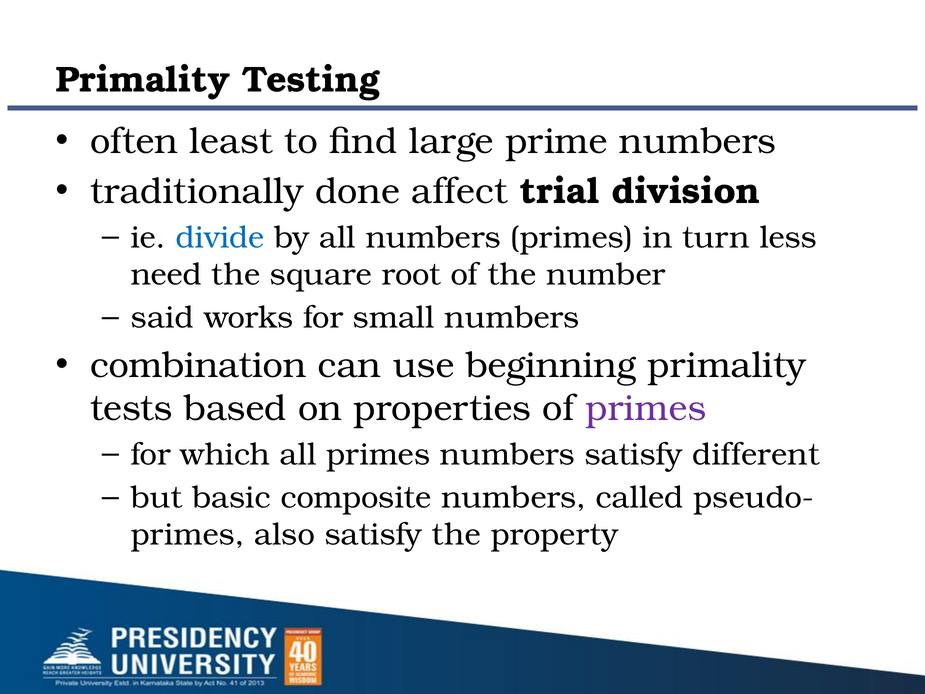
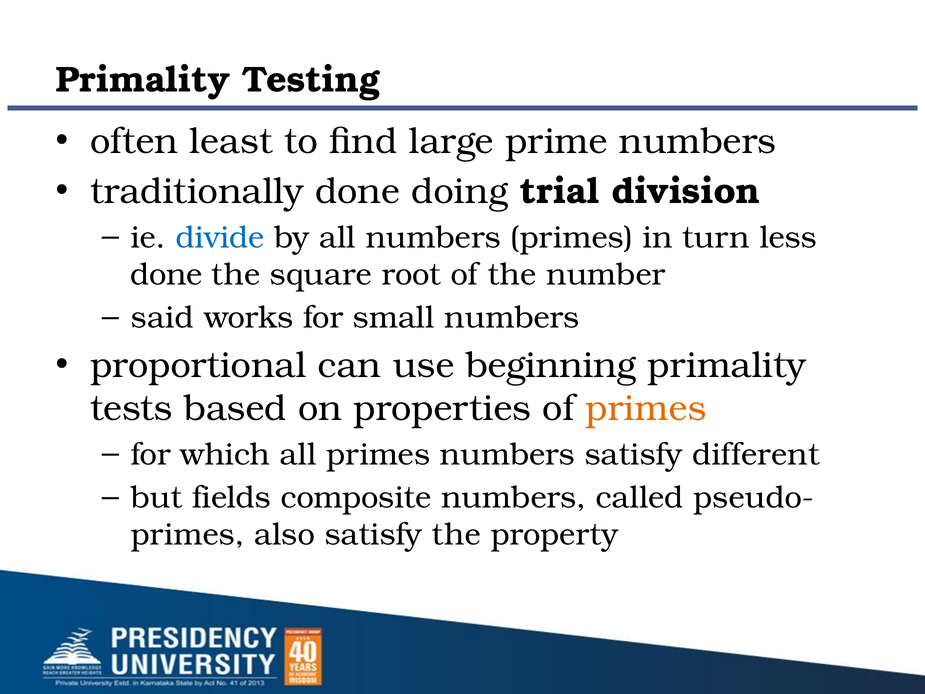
affect: affect -> doing
need at (166, 274): need -> done
combination: combination -> proportional
primes at (646, 408) colour: purple -> orange
basic: basic -> fields
